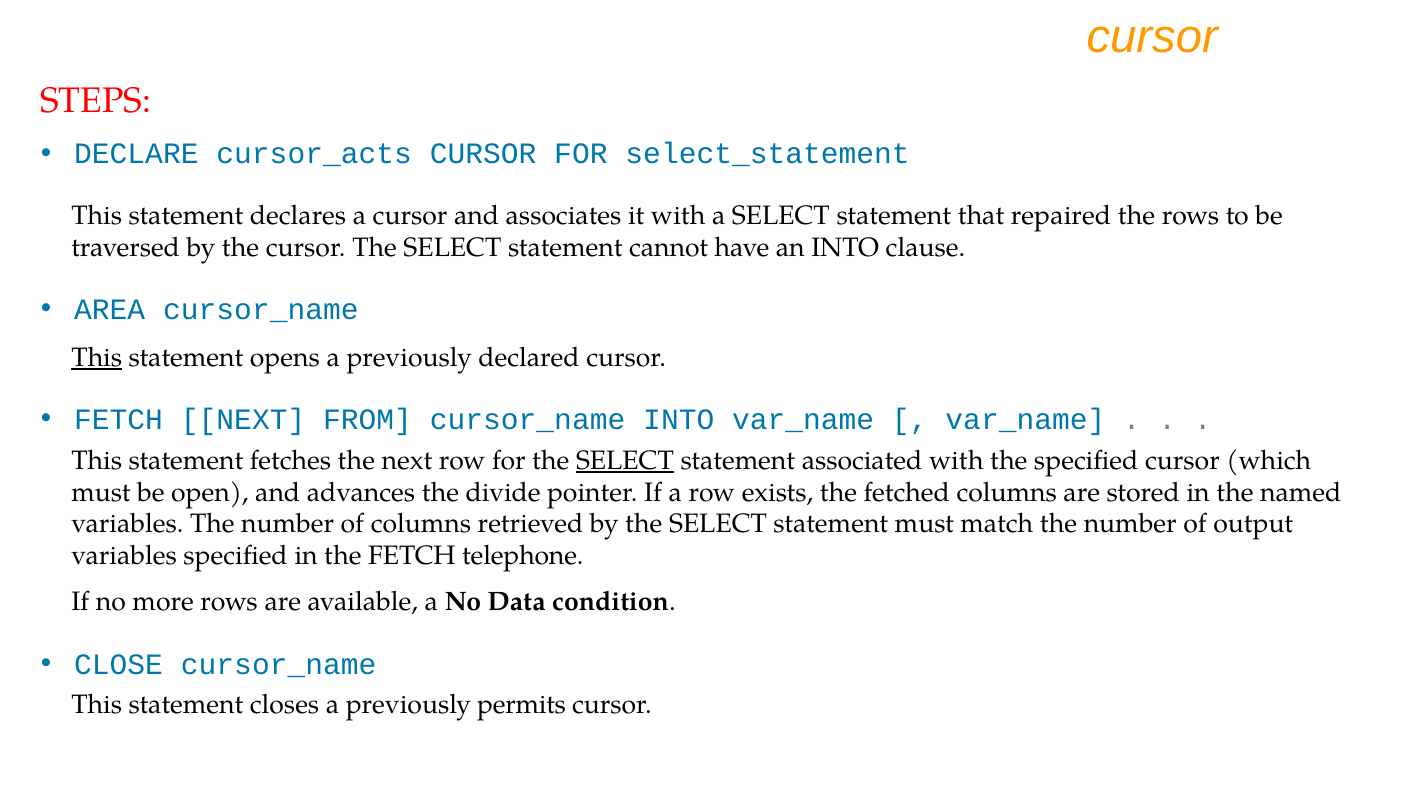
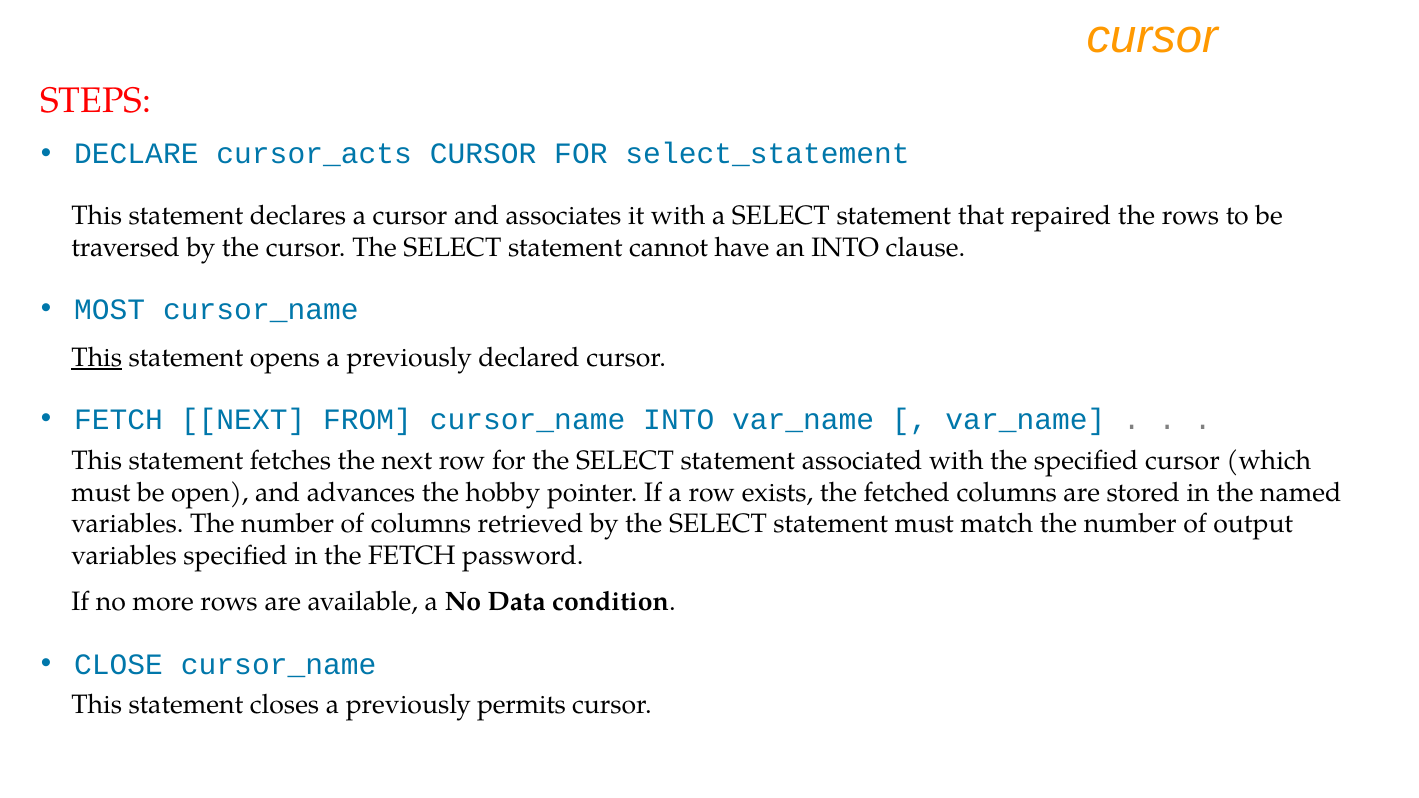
AREA: AREA -> MOST
SELECT at (625, 460) underline: present -> none
divide: divide -> hobby
telephone: telephone -> password
